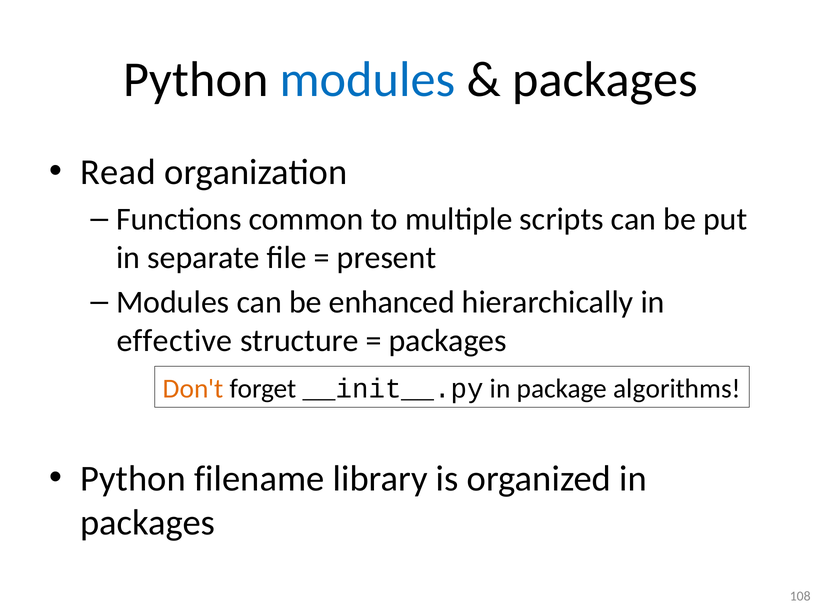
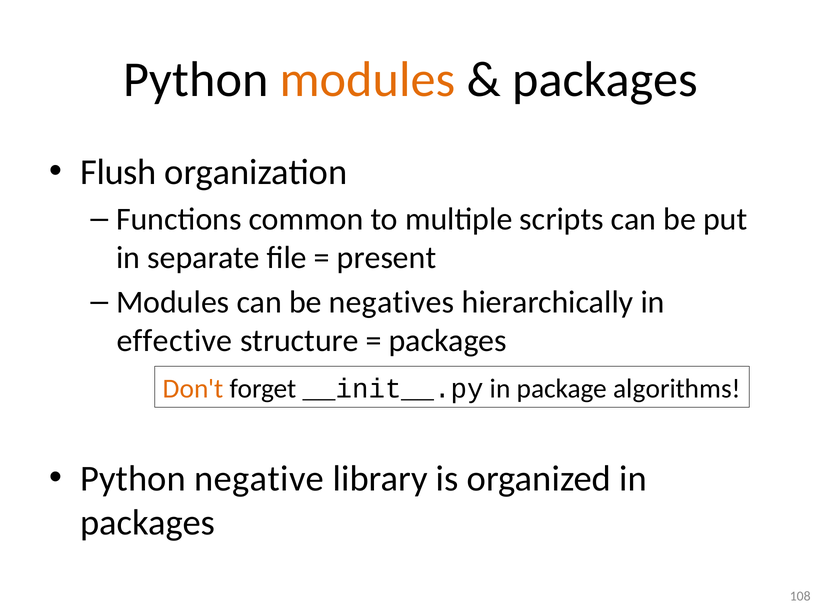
modules at (368, 80) colour: blue -> orange
Read: Read -> Flush
enhanced: enhanced -> negatives
filename: filename -> negative
